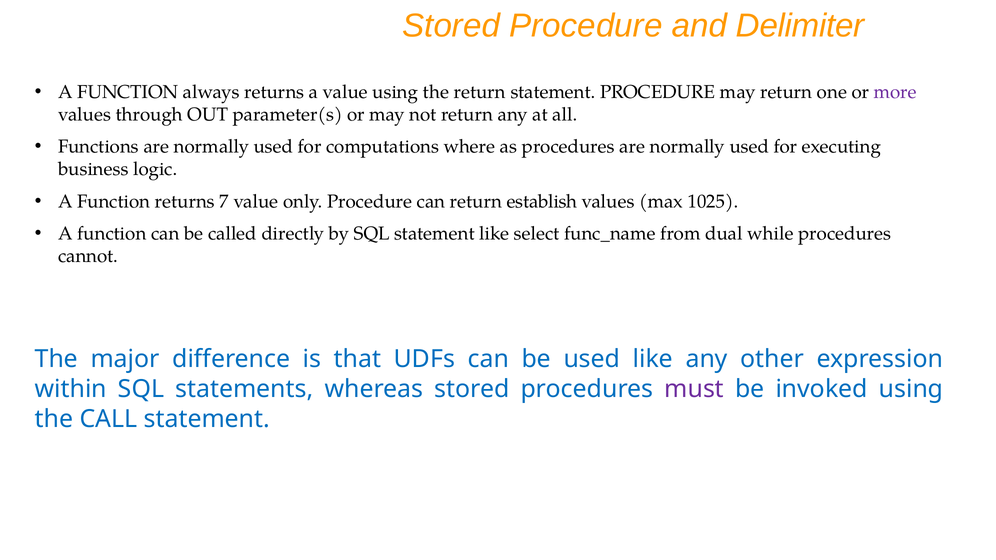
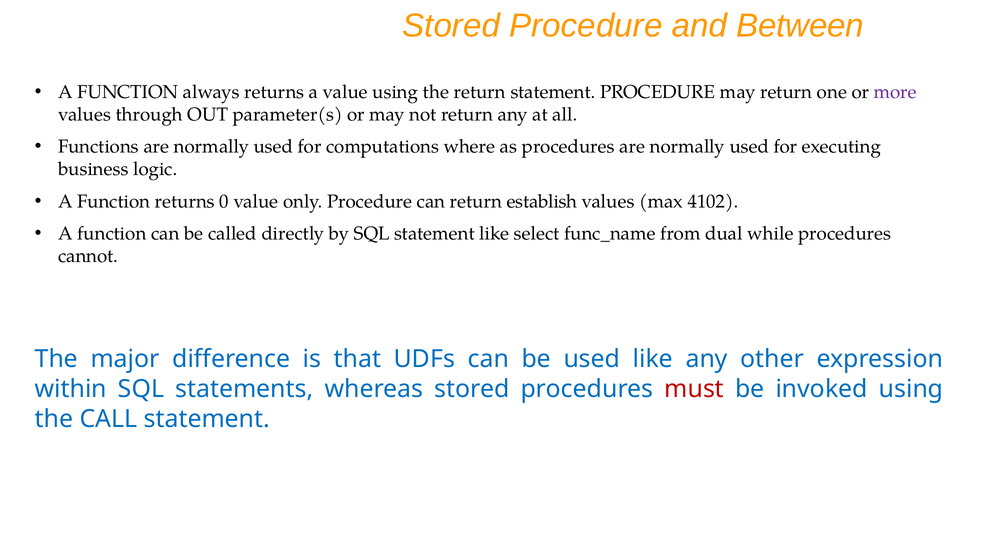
Delimiter: Delimiter -> Between
7: 7 -> 0
1025: 1025 -> 4102
must colour: purple -> red
